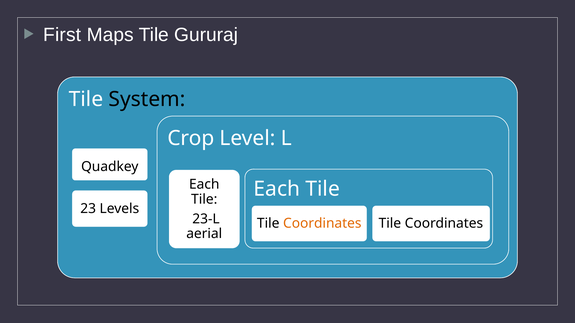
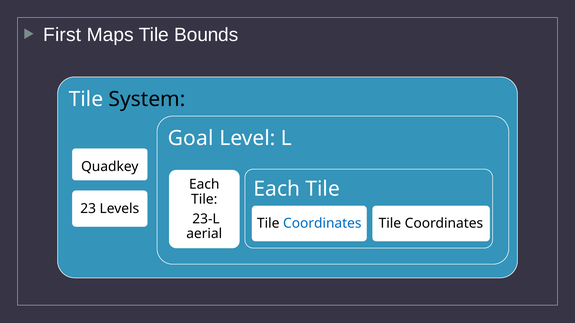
Gururaj: Gururaj -> Bounds
Crop: Crop -> Goal
Coordinates at (322, 224) colour: orange -> blue
